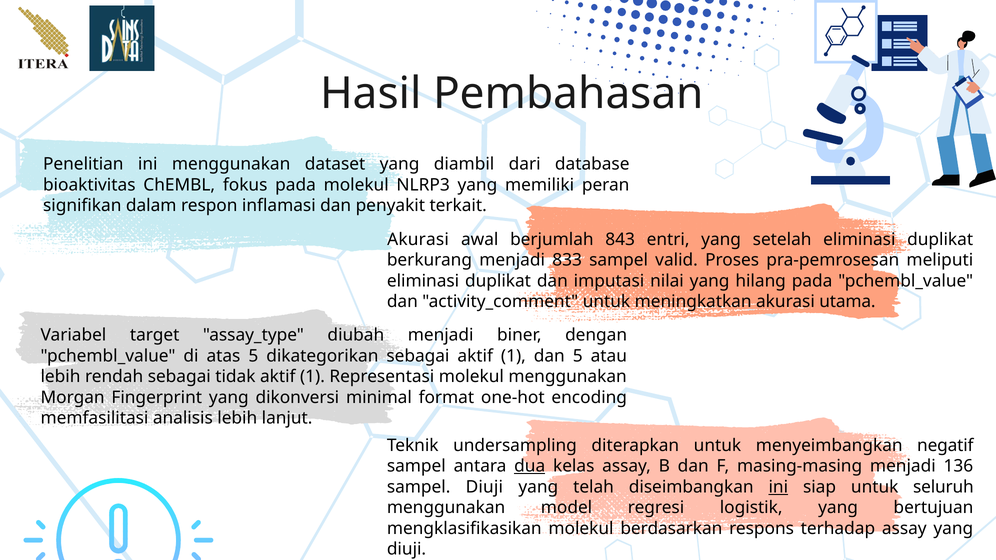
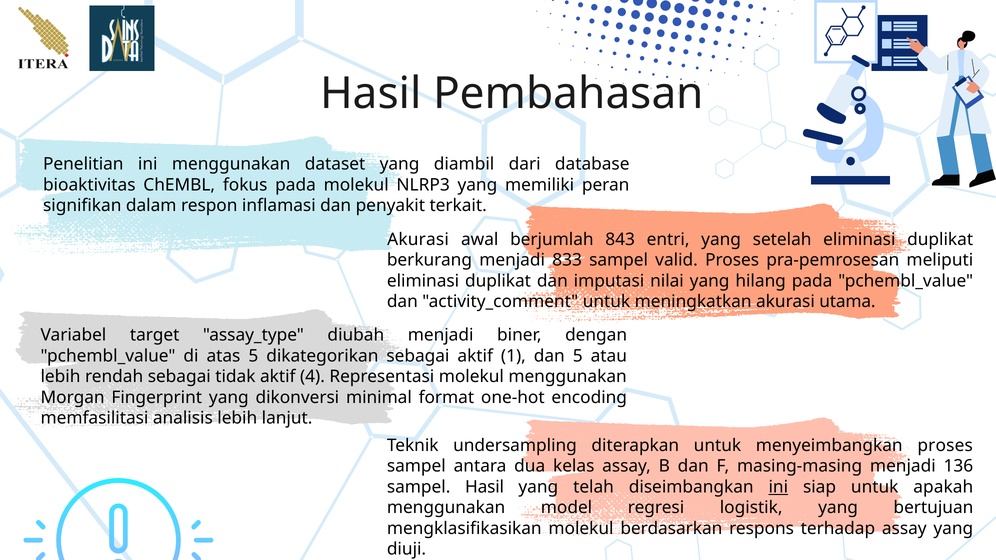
tidak aktif 1: 1 -> 4
menyeimbangkan negatif: negatif -> proses
dua underline: present -> none
sampel Diuji: Diuji -> Hasil
seluruh: seluruh -> apakah
